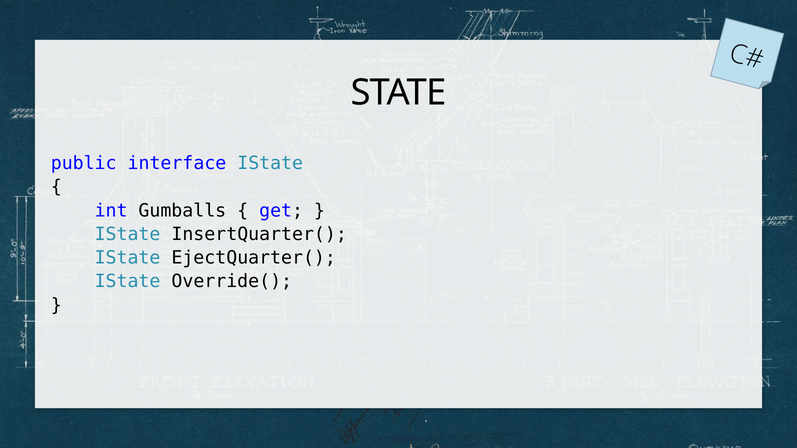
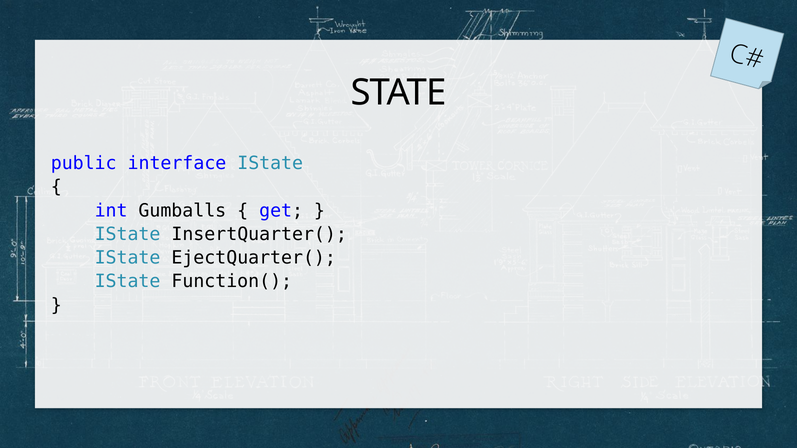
Override(: Override( -> Function(
